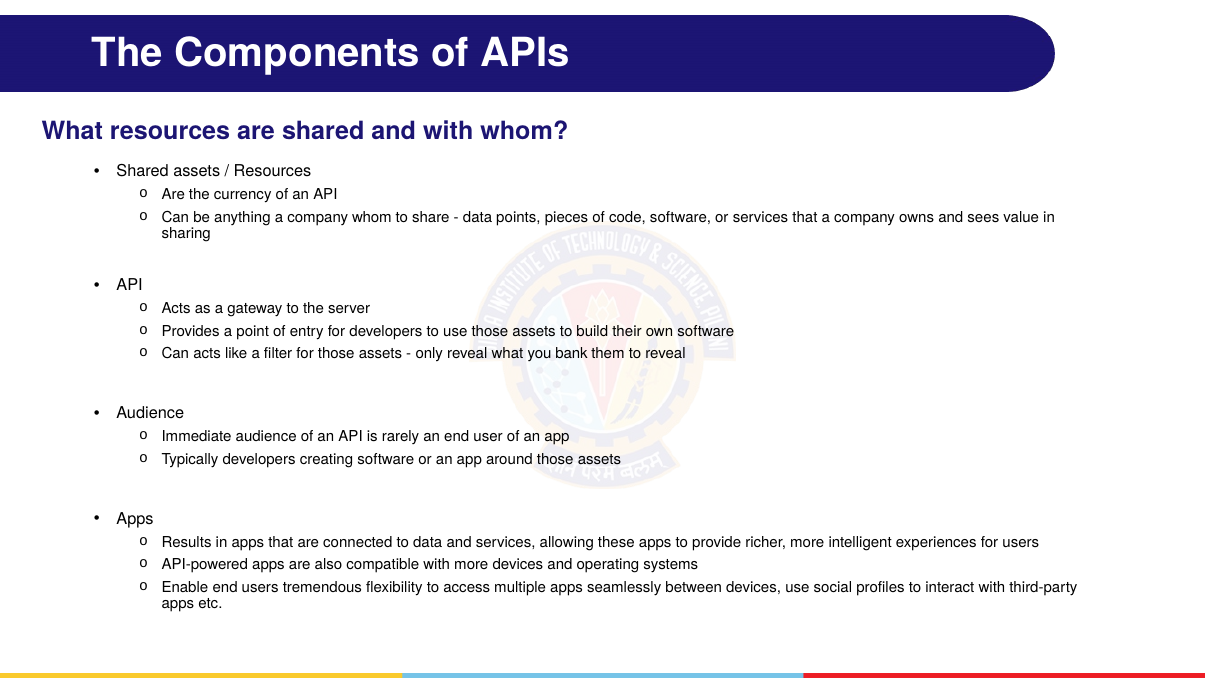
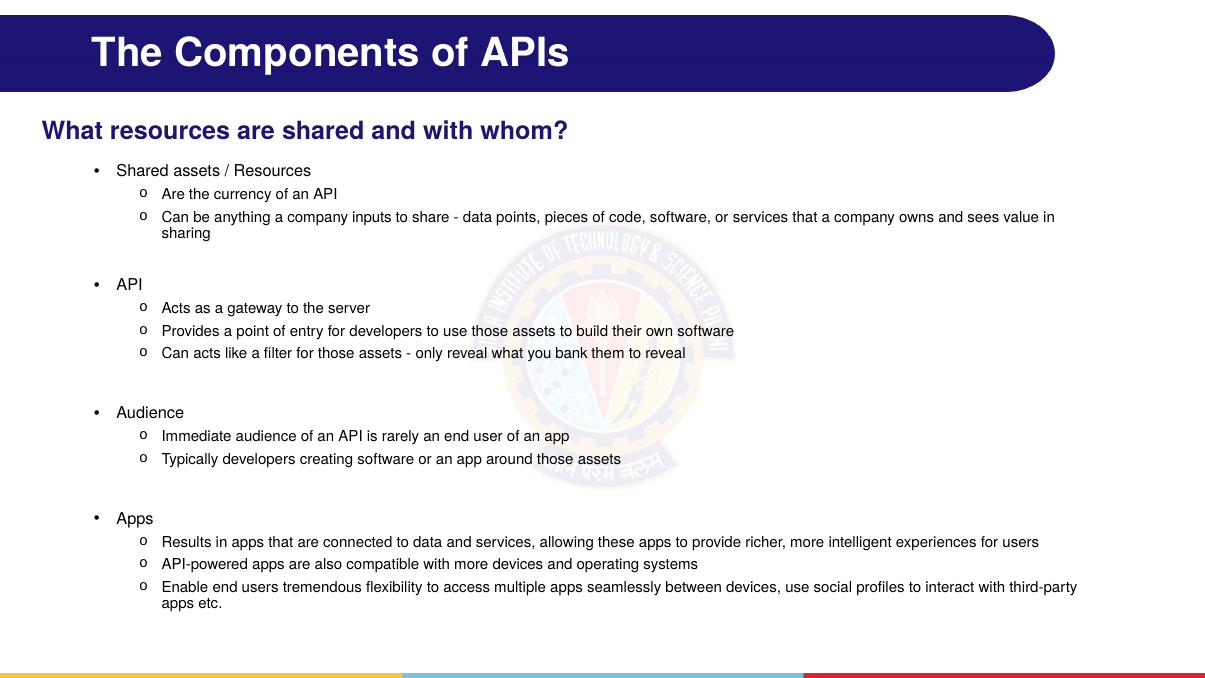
company whom: whom -> inputs
